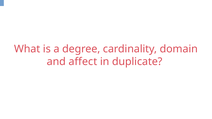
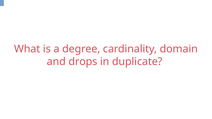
affect: affect -> drops
